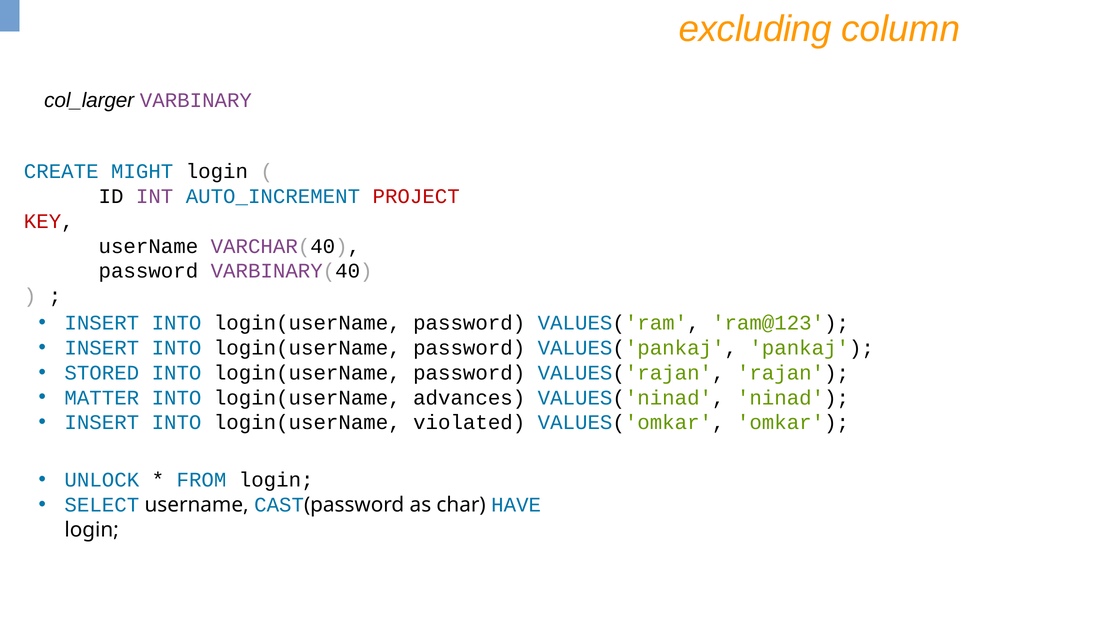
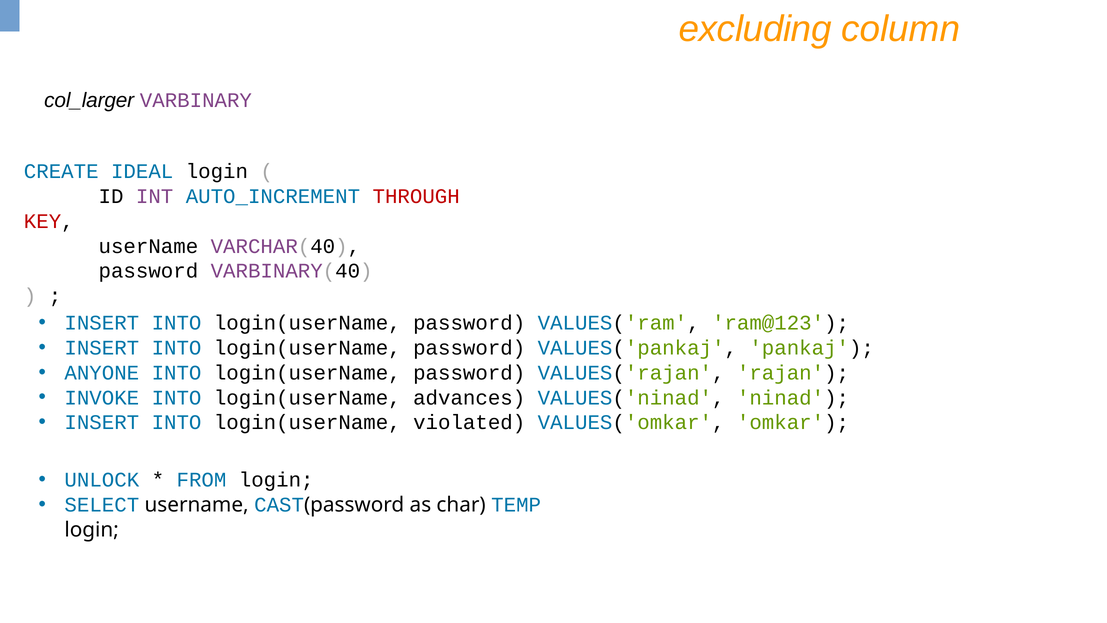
MIGHT: MIGHT -> IDEAL
PROJECT: PROJECT -> THROUGH
STORED: STORED -> ANYONE
MATTER: MATTER -> INVOKE
HAVE: HAVE -> TEMP
